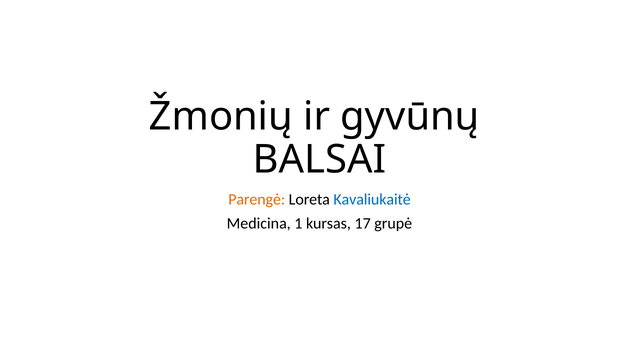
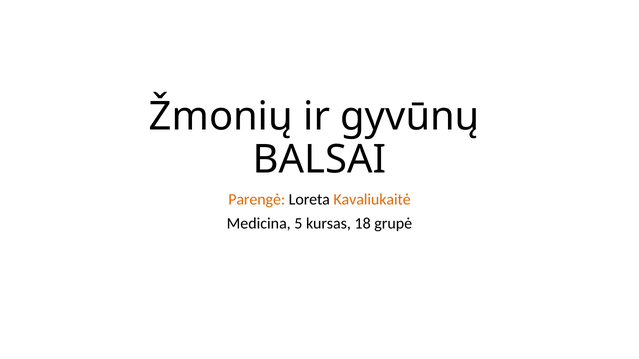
Kavaliukaitė colour: blue -> orange
1: 1 -> 5
17: 17 -> 18
